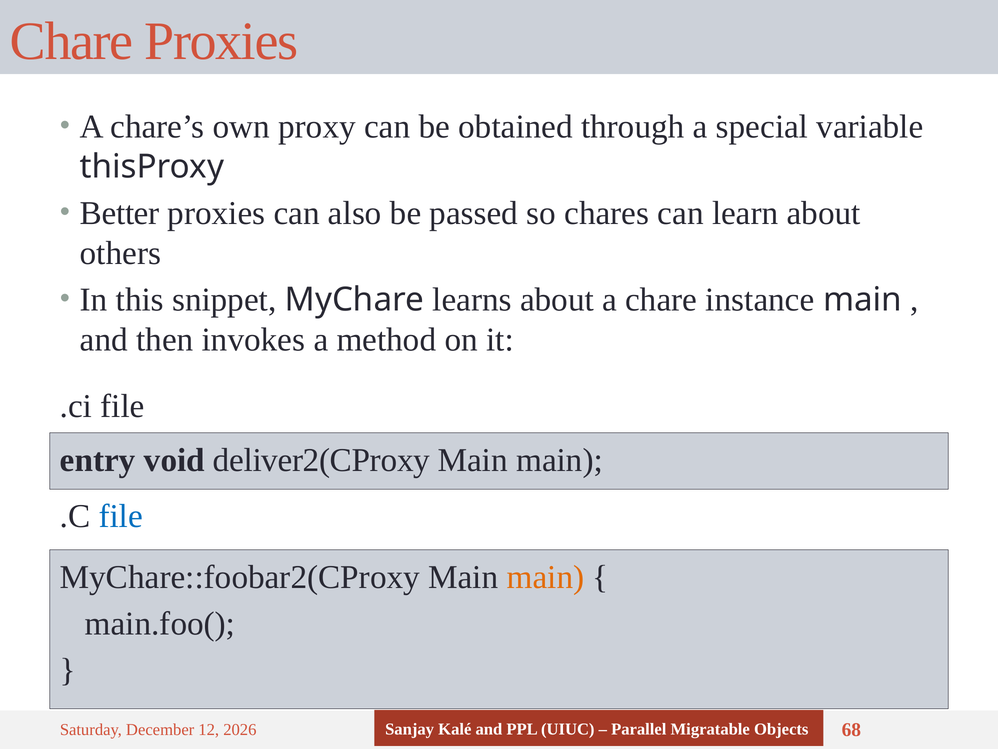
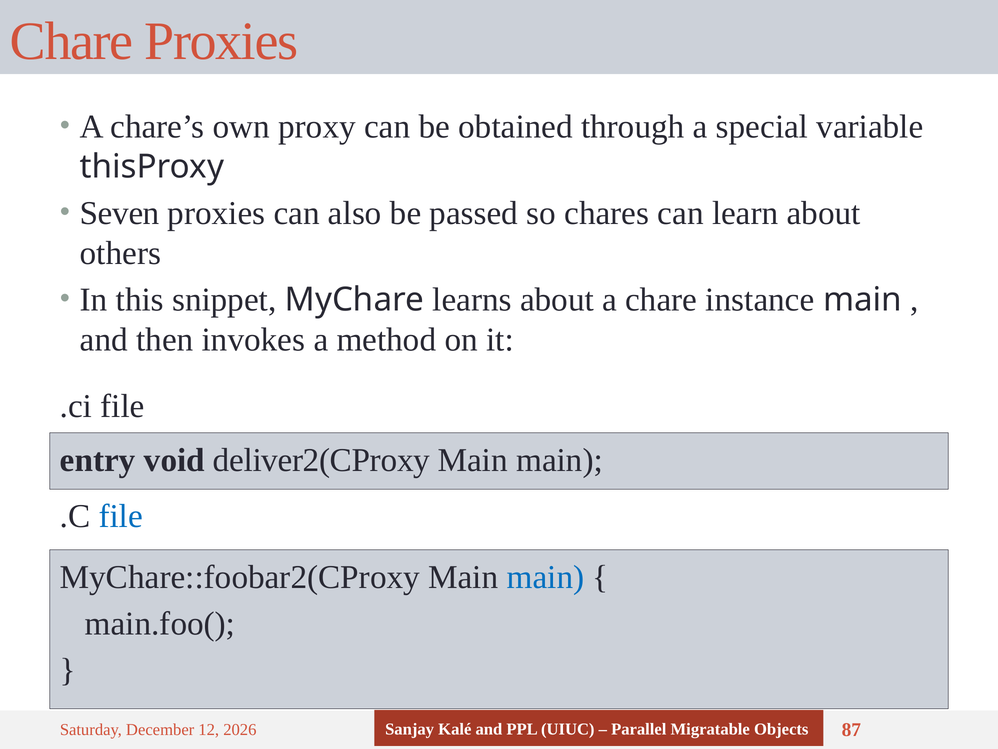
Better: Better -> Seven
main at (545, 577) colour: orange -> blue
68: 68 -> 87
